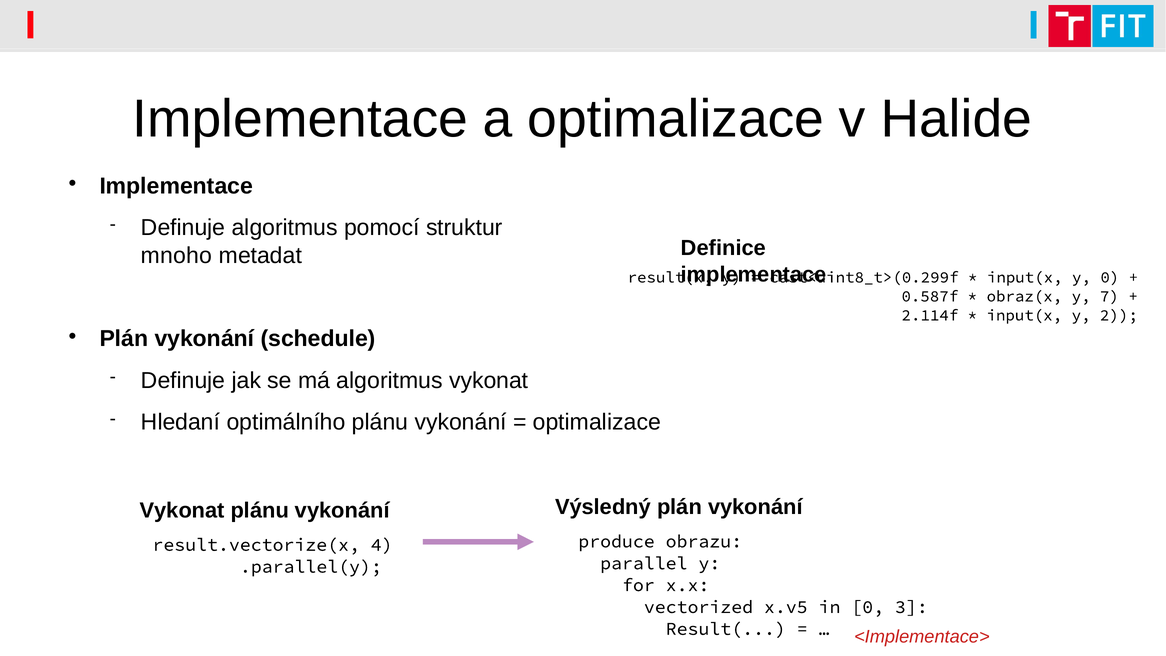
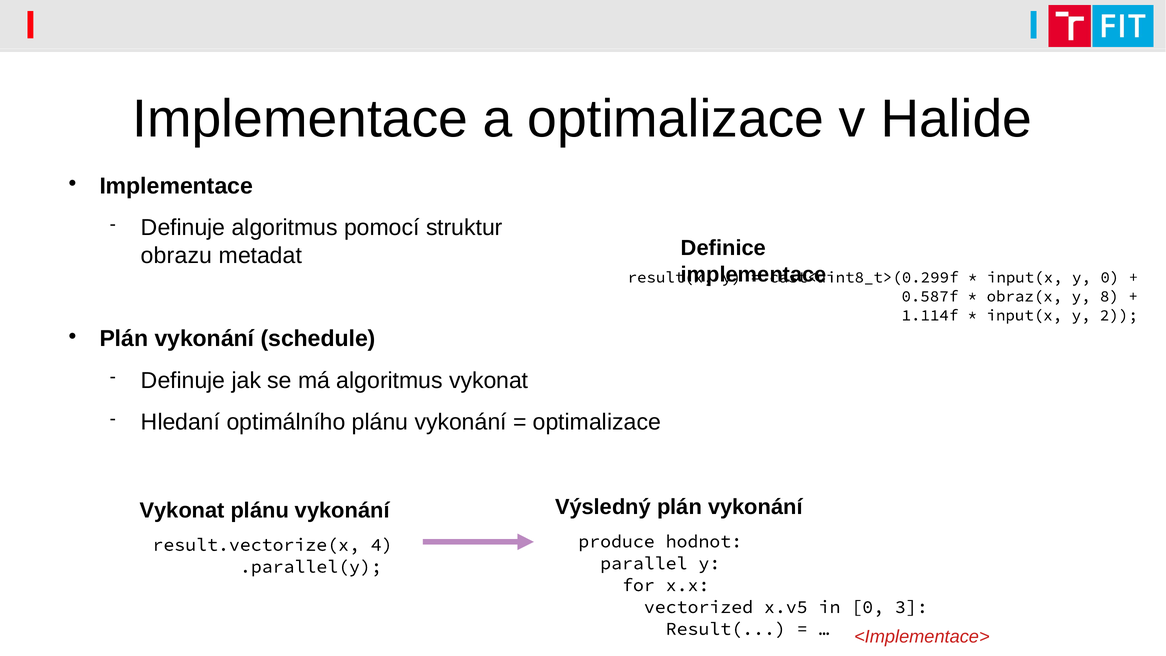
mnoho: mnoho -> obrazu
7: 7 -> 8
2.114f: 2.114f -> 1.114f
obrazu: obrazu -> hodnot
